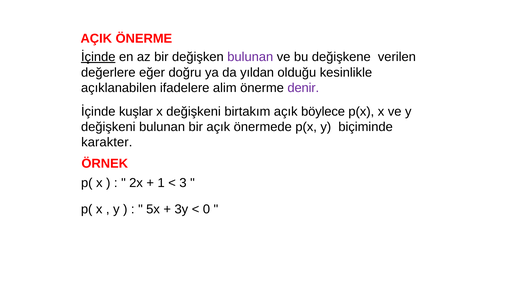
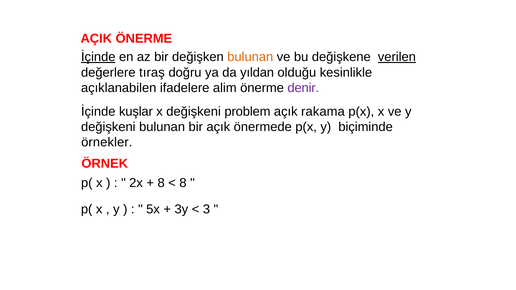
bulunan at (250, 57) colour: purple -> orange
verilen underline: none -> present
eğer: eğer -> tıraş
birtakım: birtakım -> problem
böylece: böylece -> rakama
karakter: karakter -> örnekler
1 at (161, 183): 1 -> 8
3 at (183, 183): 3 -> 8
0: 0 -> 3
